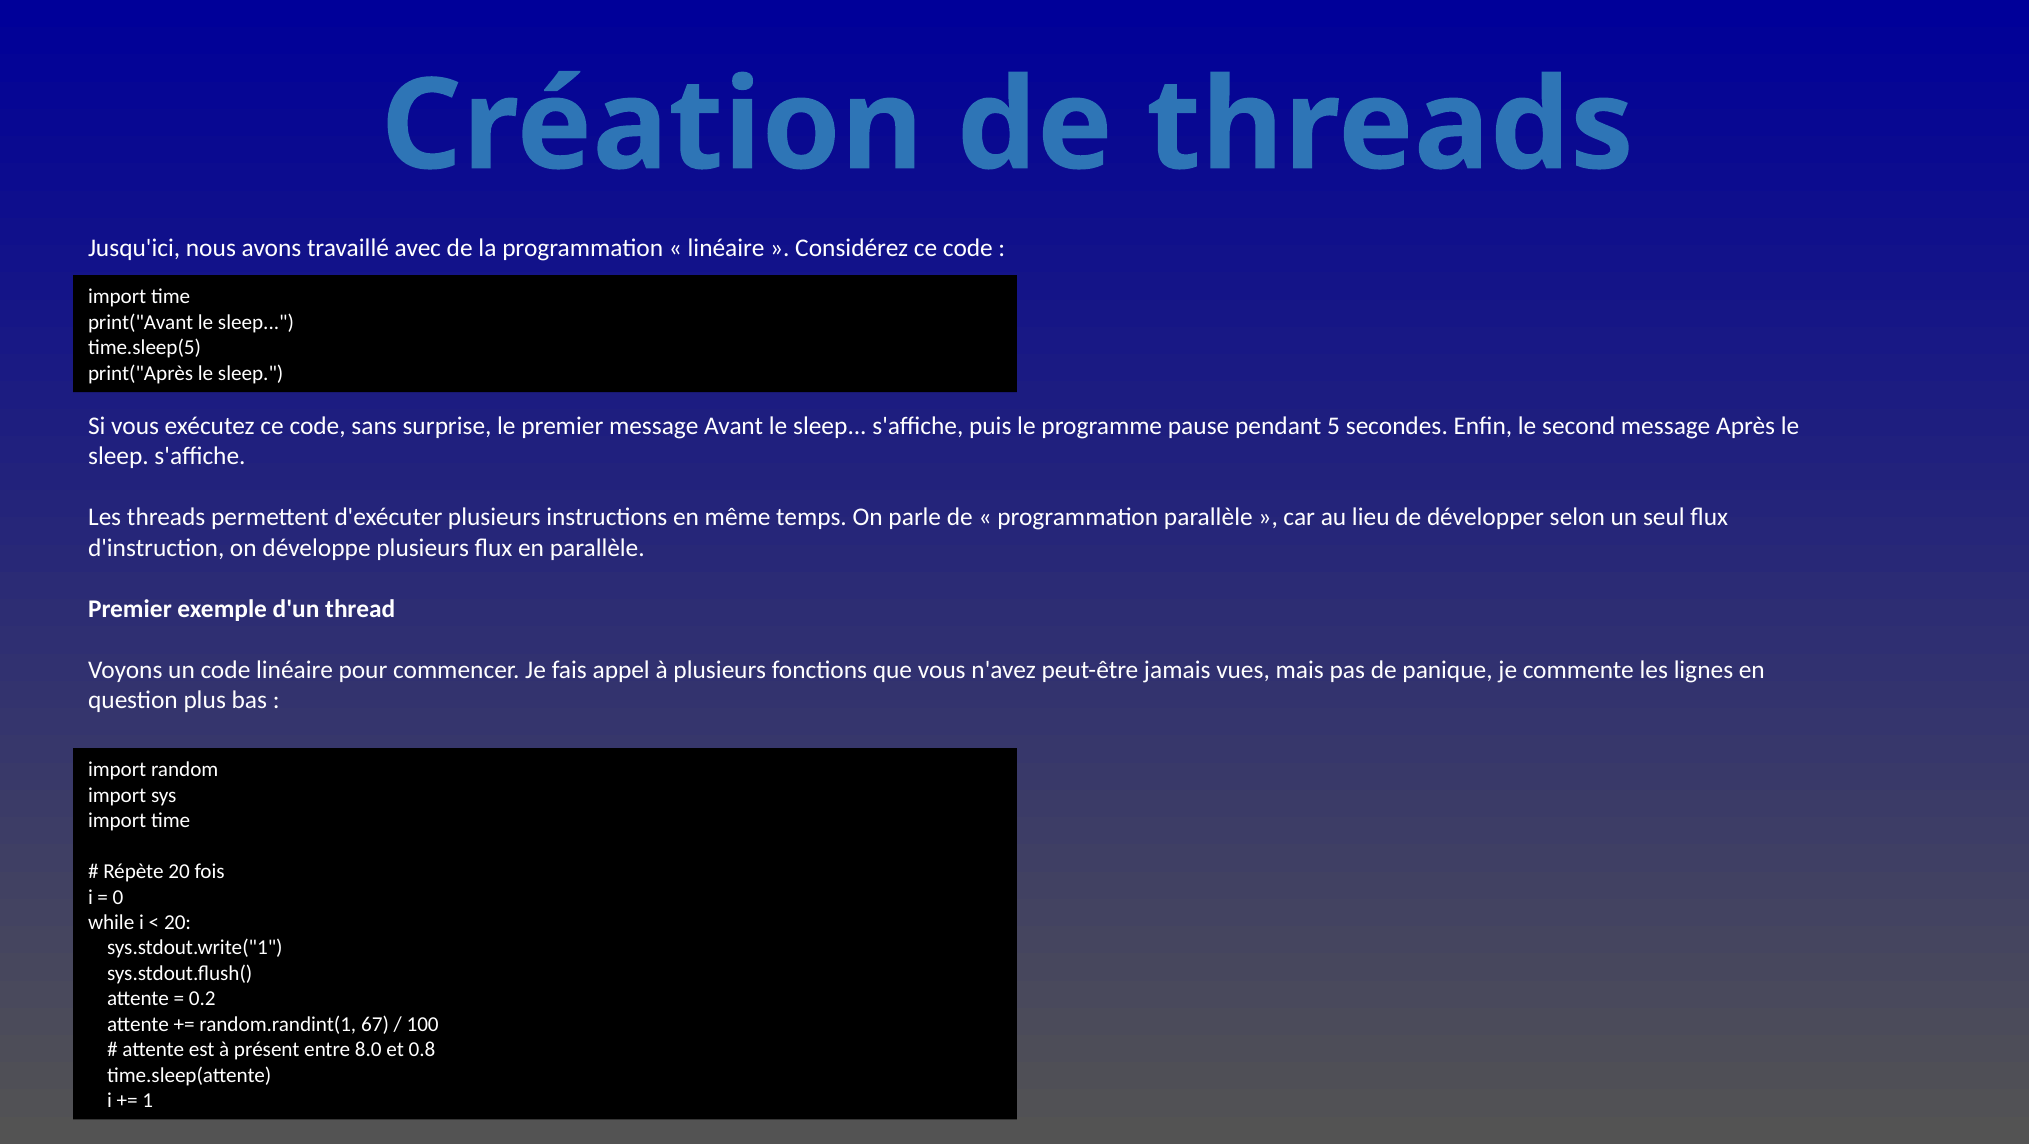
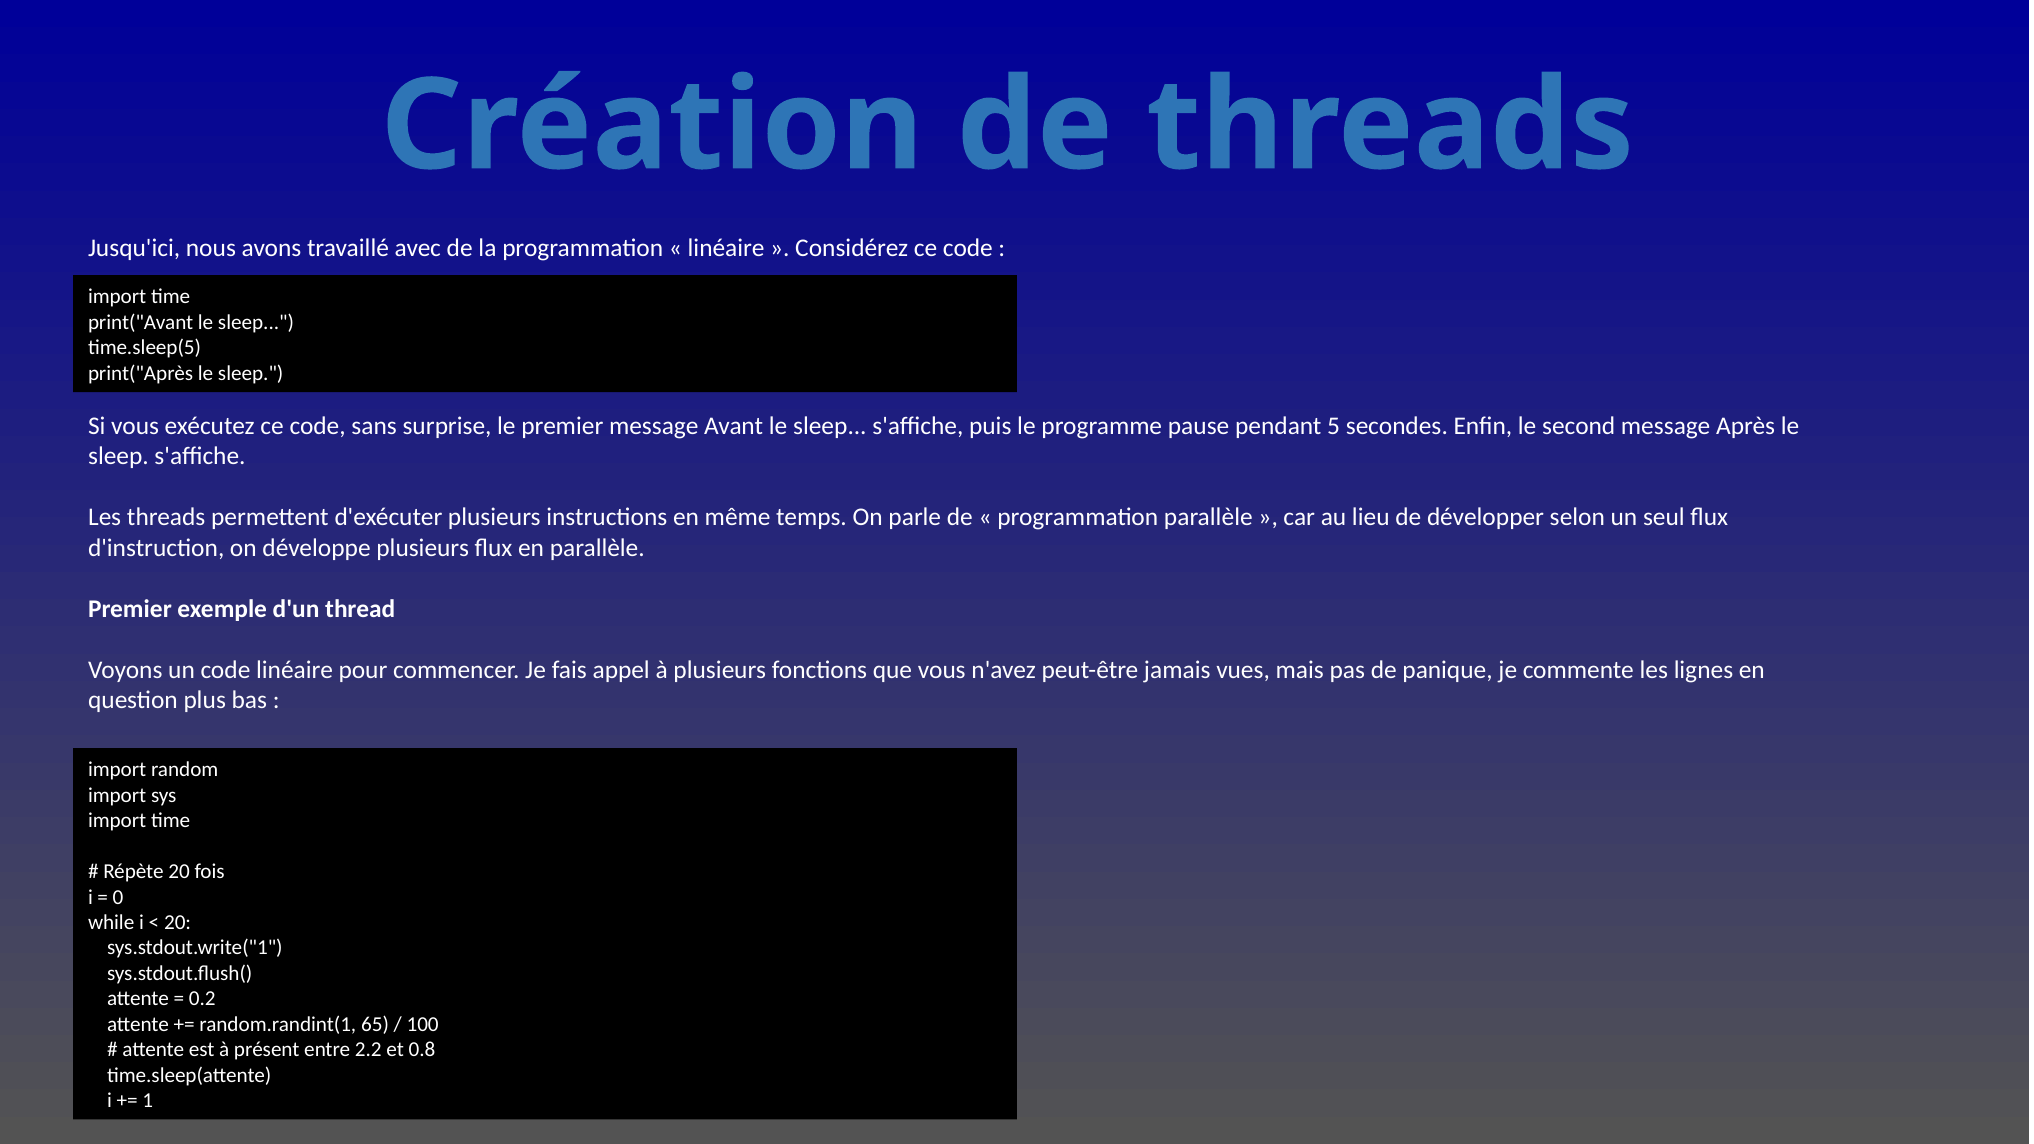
67: 67 -> 65
8.0: 8.0 -> 2.2
